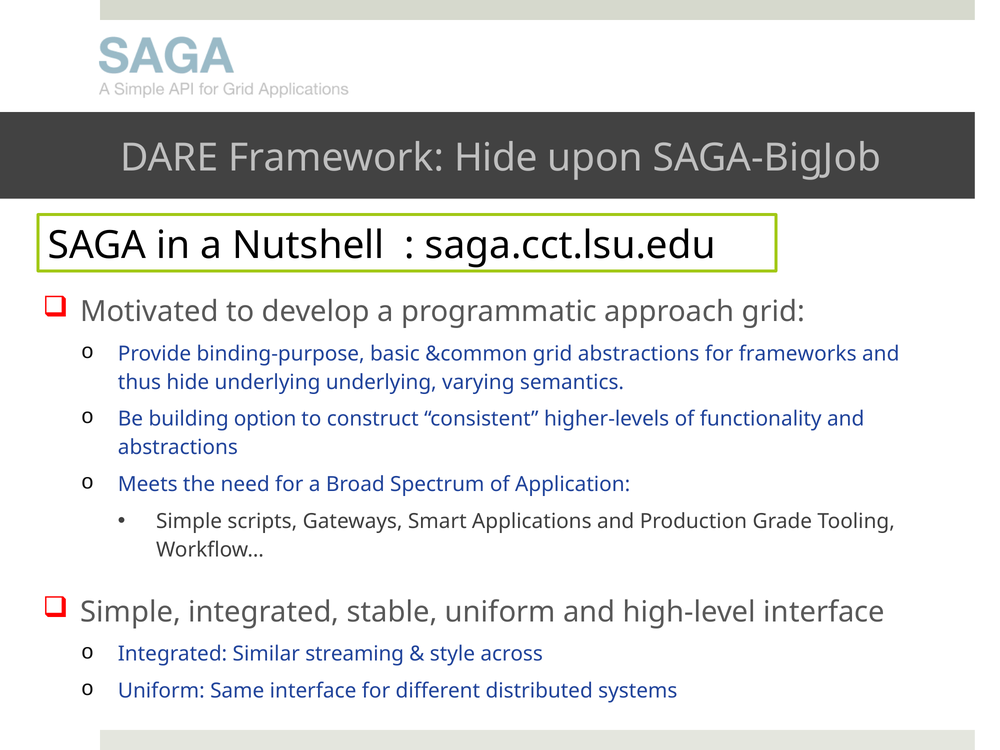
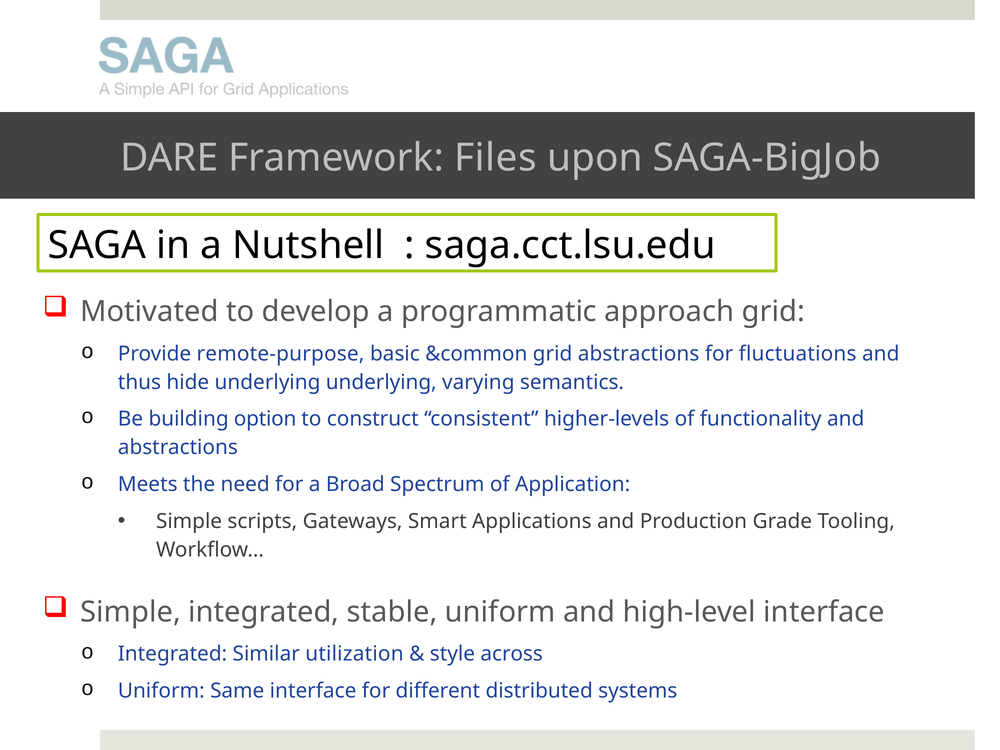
Framework Hide: Hide -> Files
binding-purpose: binding-purpose -> remote-purpose
frameworks: frameworks -> fluctuations
streaming: streaming -> utilization
